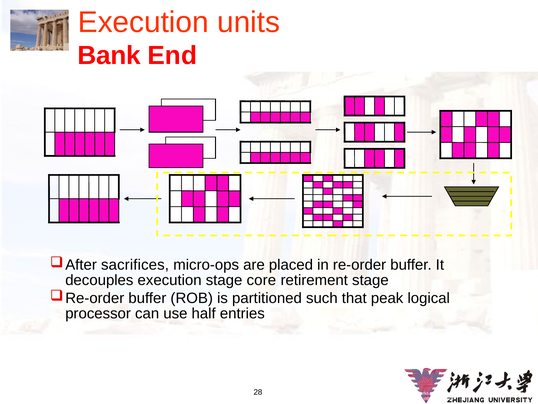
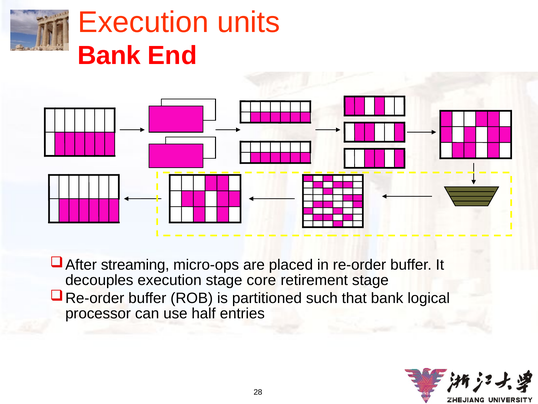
sacrifices: sacrifices -> streaming
that peak: peak -> bank
